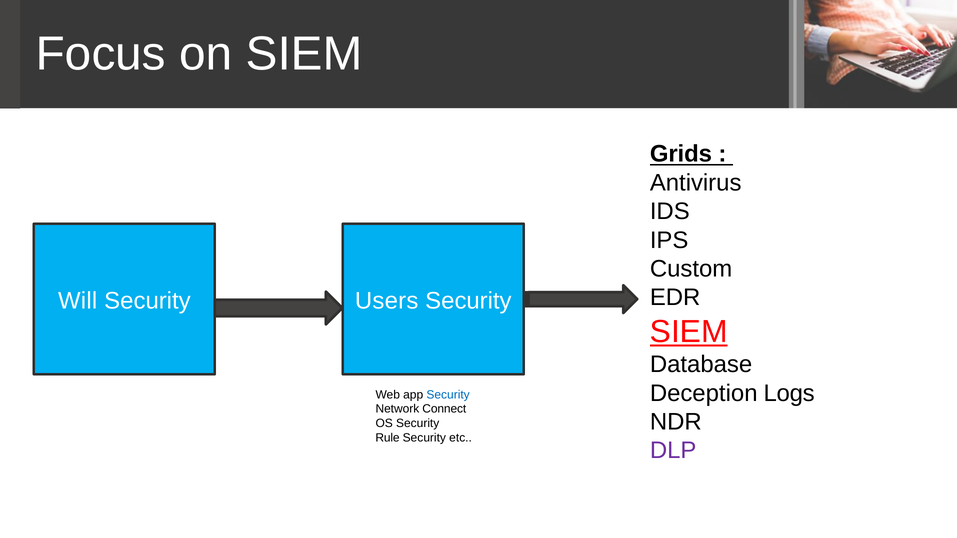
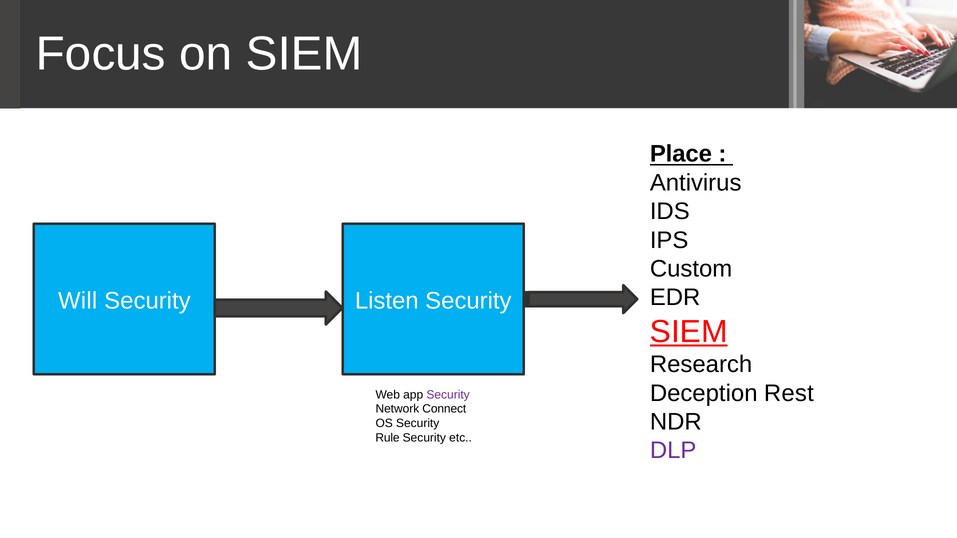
Grids: Grids -> Place
Users: Users -> Listen
Database: Database -> Research
Logs: Logs -> Rest
Security at (448, 395) colour: blue -> purple
